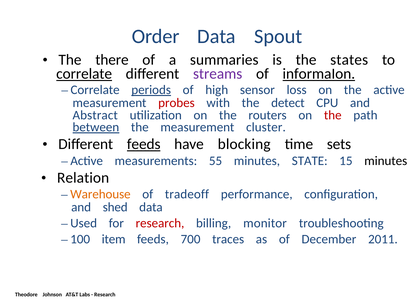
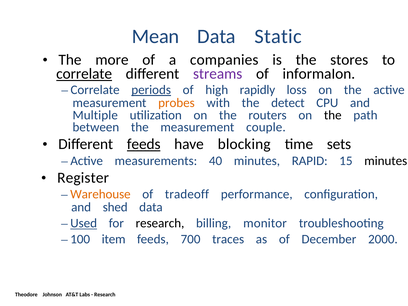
Order: Order -> Mean
Spout: Spout -> Static
there: there -> more
summaries: summaries -> companies
states: states -> stores
informaIon underline: present -> none
sensor: sensor -> rapidly
probes colour: red -> orange
Abstract: Abstract -> Multiple
the at (333, 115) colour: red -> black
between underline: present -> none
cluster: cluster -> couple
55: 55 -> 40
STATE: STATE -> RAPID
Relation: Relation -> Register
Used underline: none -> present
research at (160, 223) colour: red -> black
2011: 2011 -> 2000
